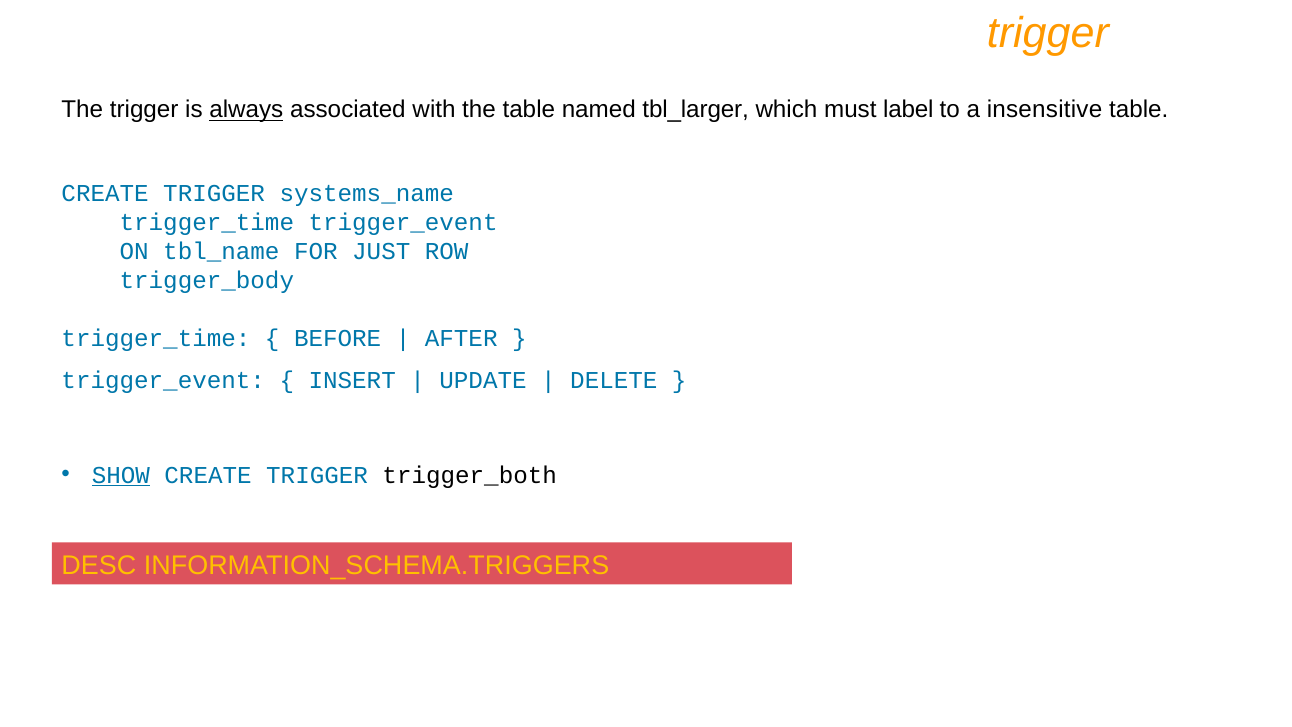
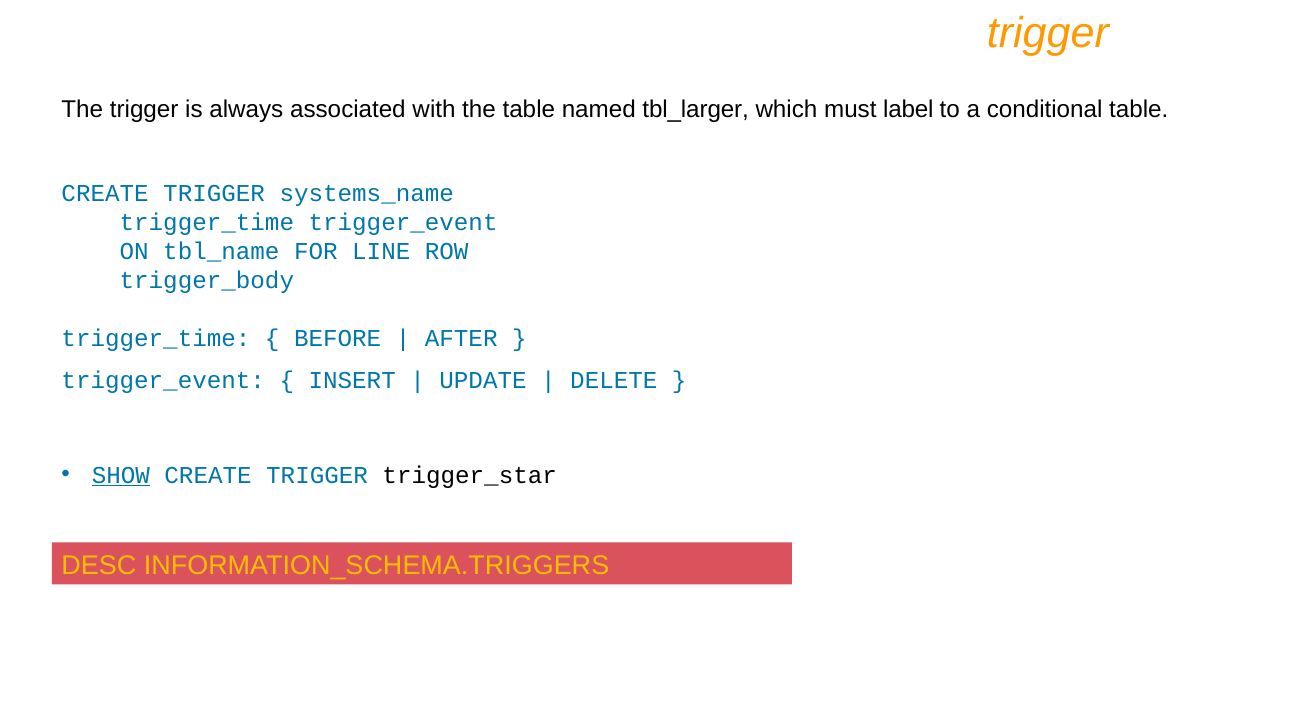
always underline: present -> none
insensitive: insensitive -> conditional
JUST: JUST -> LINE
trigger_both: trigger_both -> trigger_star
